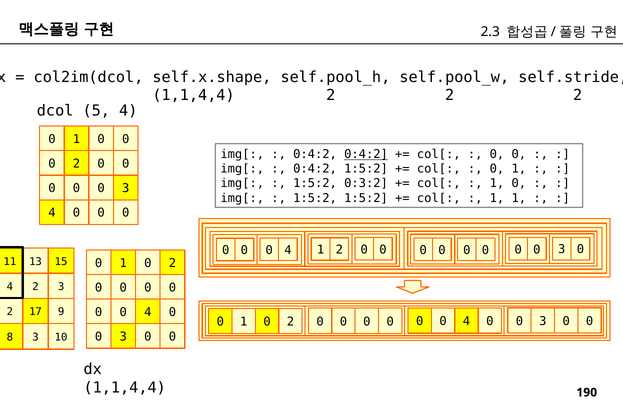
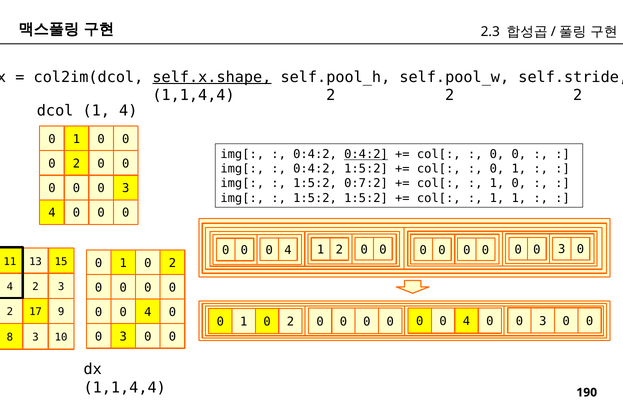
self.x.shape underline: none -> present
dcol 5: 5 -> 1
0:3:2: 0:3:2 -> 0:7:2
